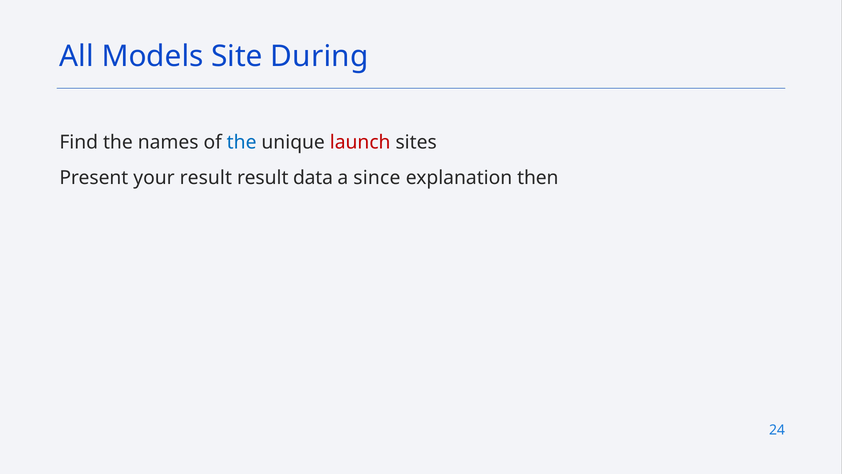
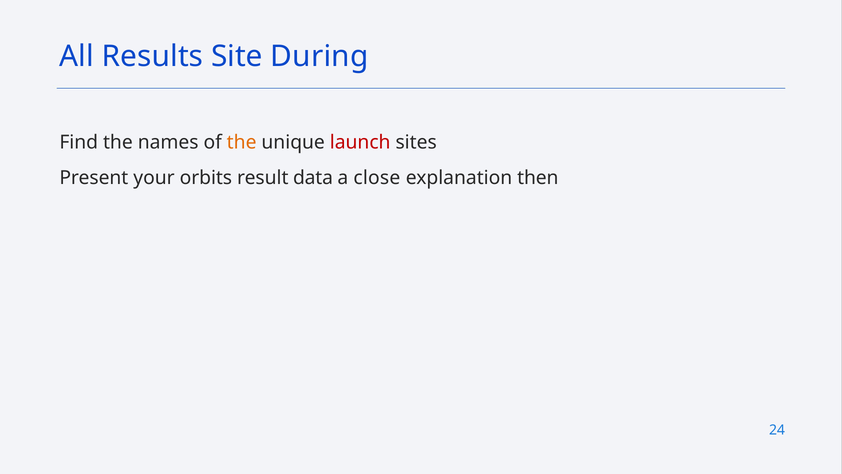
Models: Models -> Results
the at (242, 142) colour: blue -> orange
your result: result -> orbits
since: since -> close
